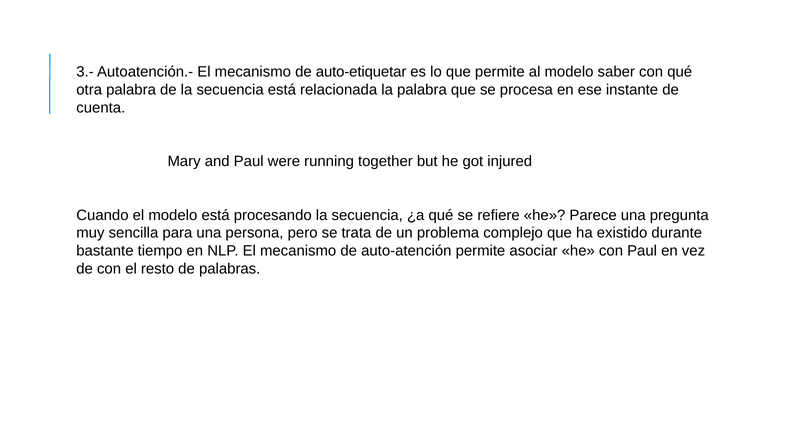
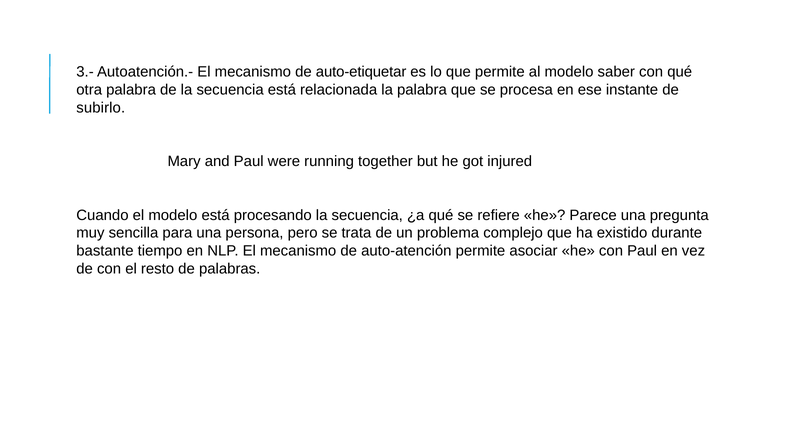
cuenta: cuenta -> subirlo
